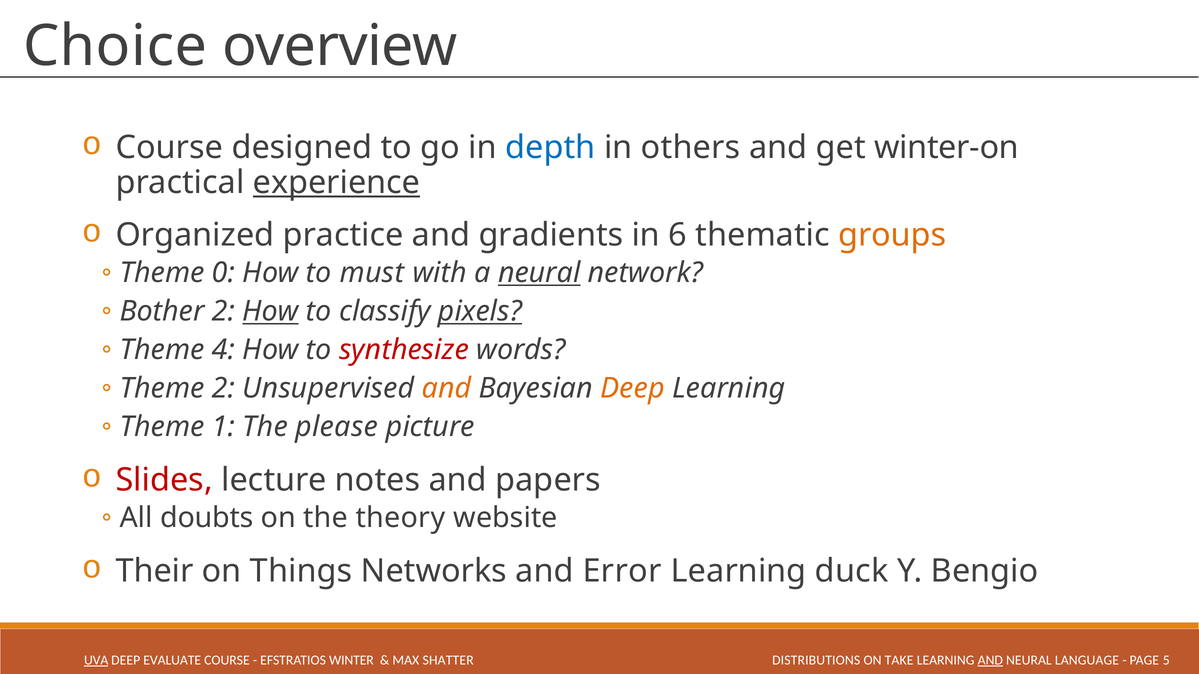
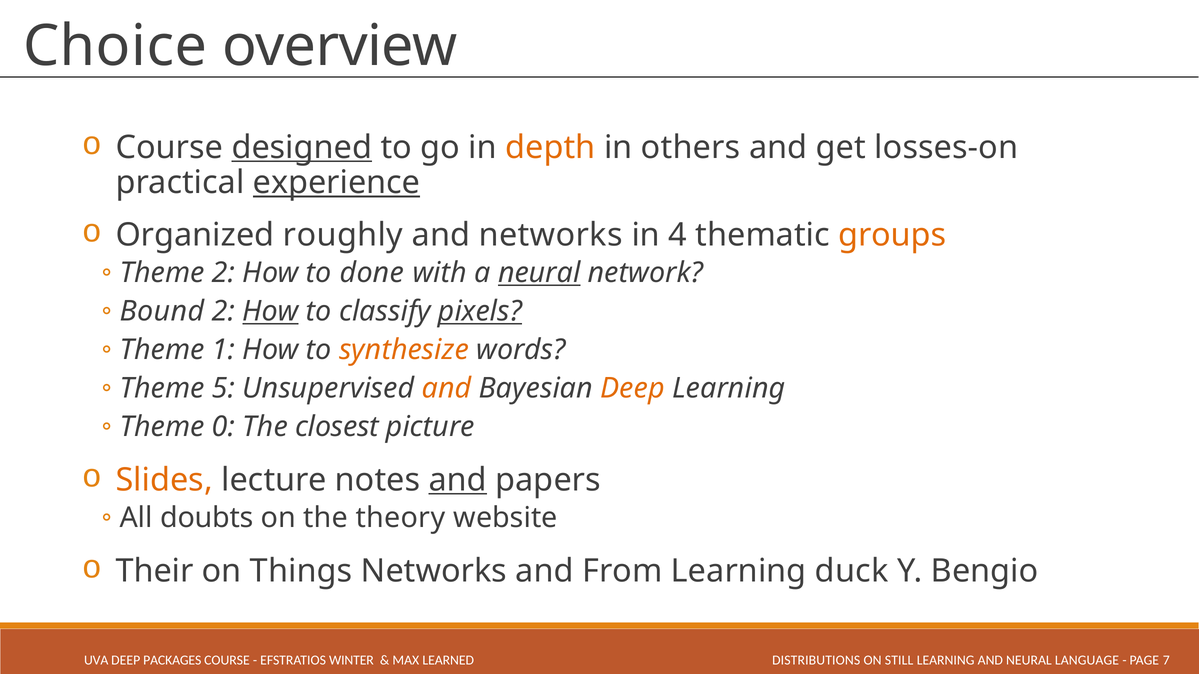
designed underline: none -> present
depth colour: blue -> orange
winter-on: winter-on -> losses-on
practice: practice -> roughly
and gradients: gradients -> networks
6: 6 -> 4
Theme 0: 0 -> 2
must: must -> done
Bother: Bother -> Bound
4: 4 -> 1
synthesize colour: red -> orange
Theme 2: 2 -> 5
1: 1 -> 0
please: please -> closest
Slides colour: red -> orange
and at (458, 480) underline: none -> present
Error: Error -> From
UVA underline: present -> none
EVALUATE: EVALUATE -> PACKAGES
SHATTER: SHATTER -> LEARNED
TAKE: TAKE -> STILL
AND at (990, 661) underline: present -> none
5: 5 -> 7
